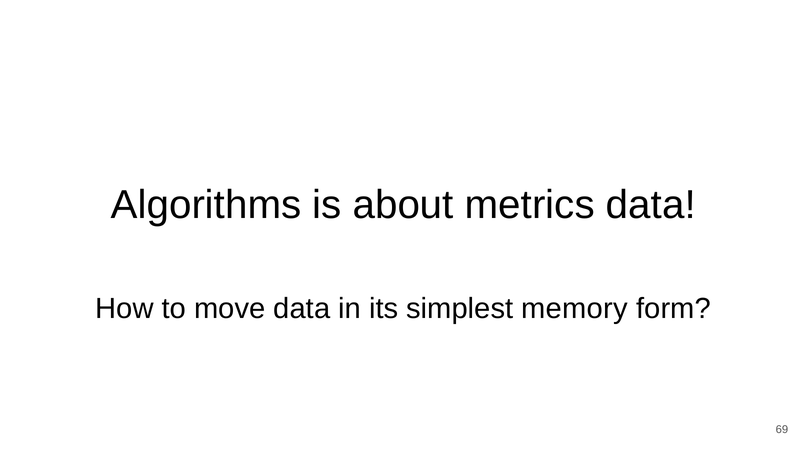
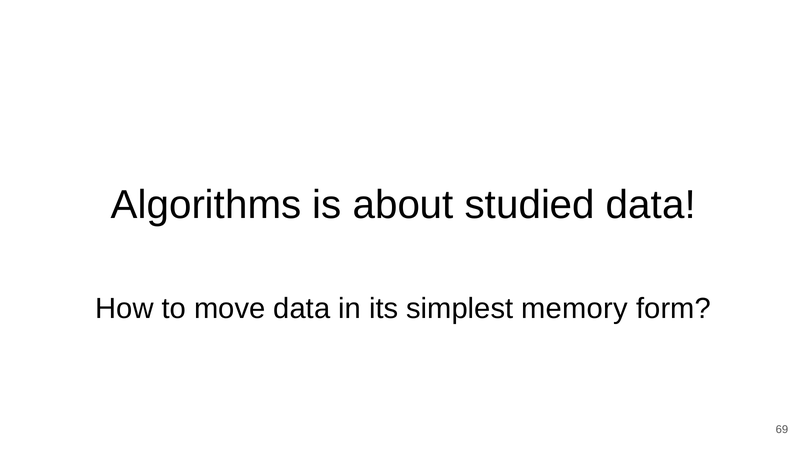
metrics: metrics -> studied
